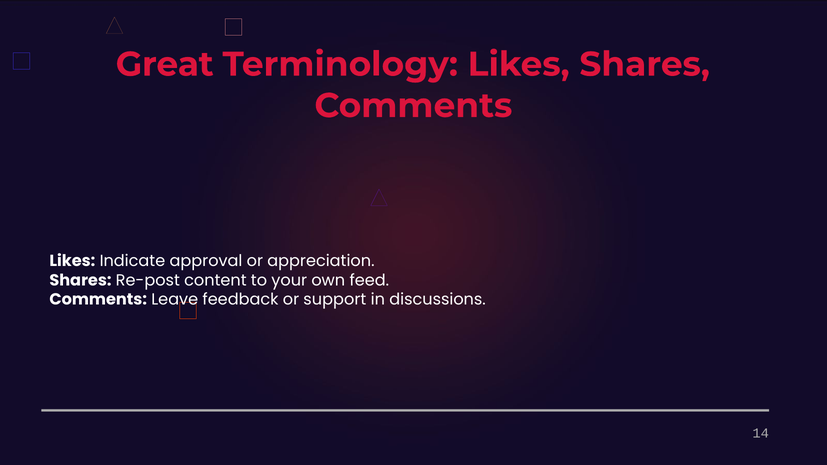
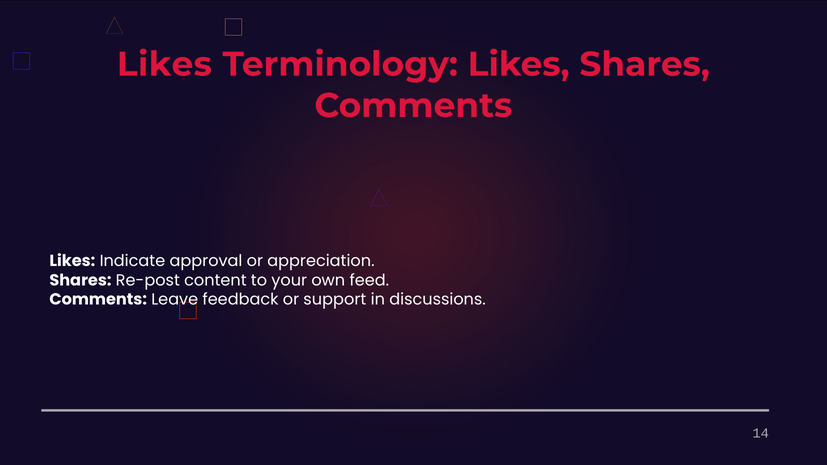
Great at (165, 64): Great -> Likes
